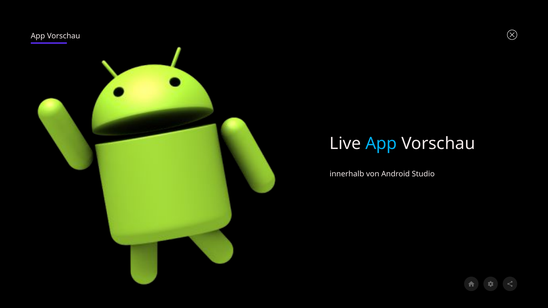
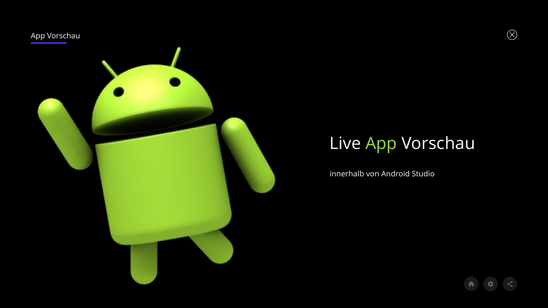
App at (381, 144) colour: light blue -> light green
